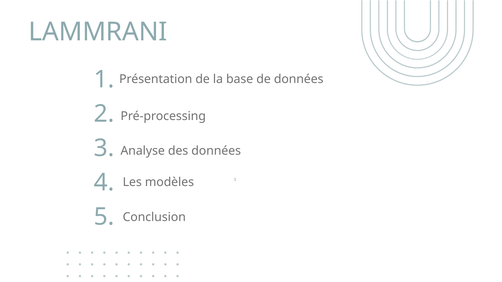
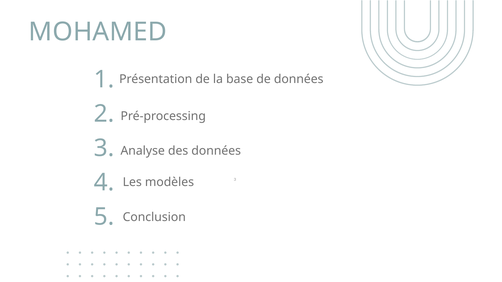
LAMMRANI: LAMMRANI -> MOHAMED
